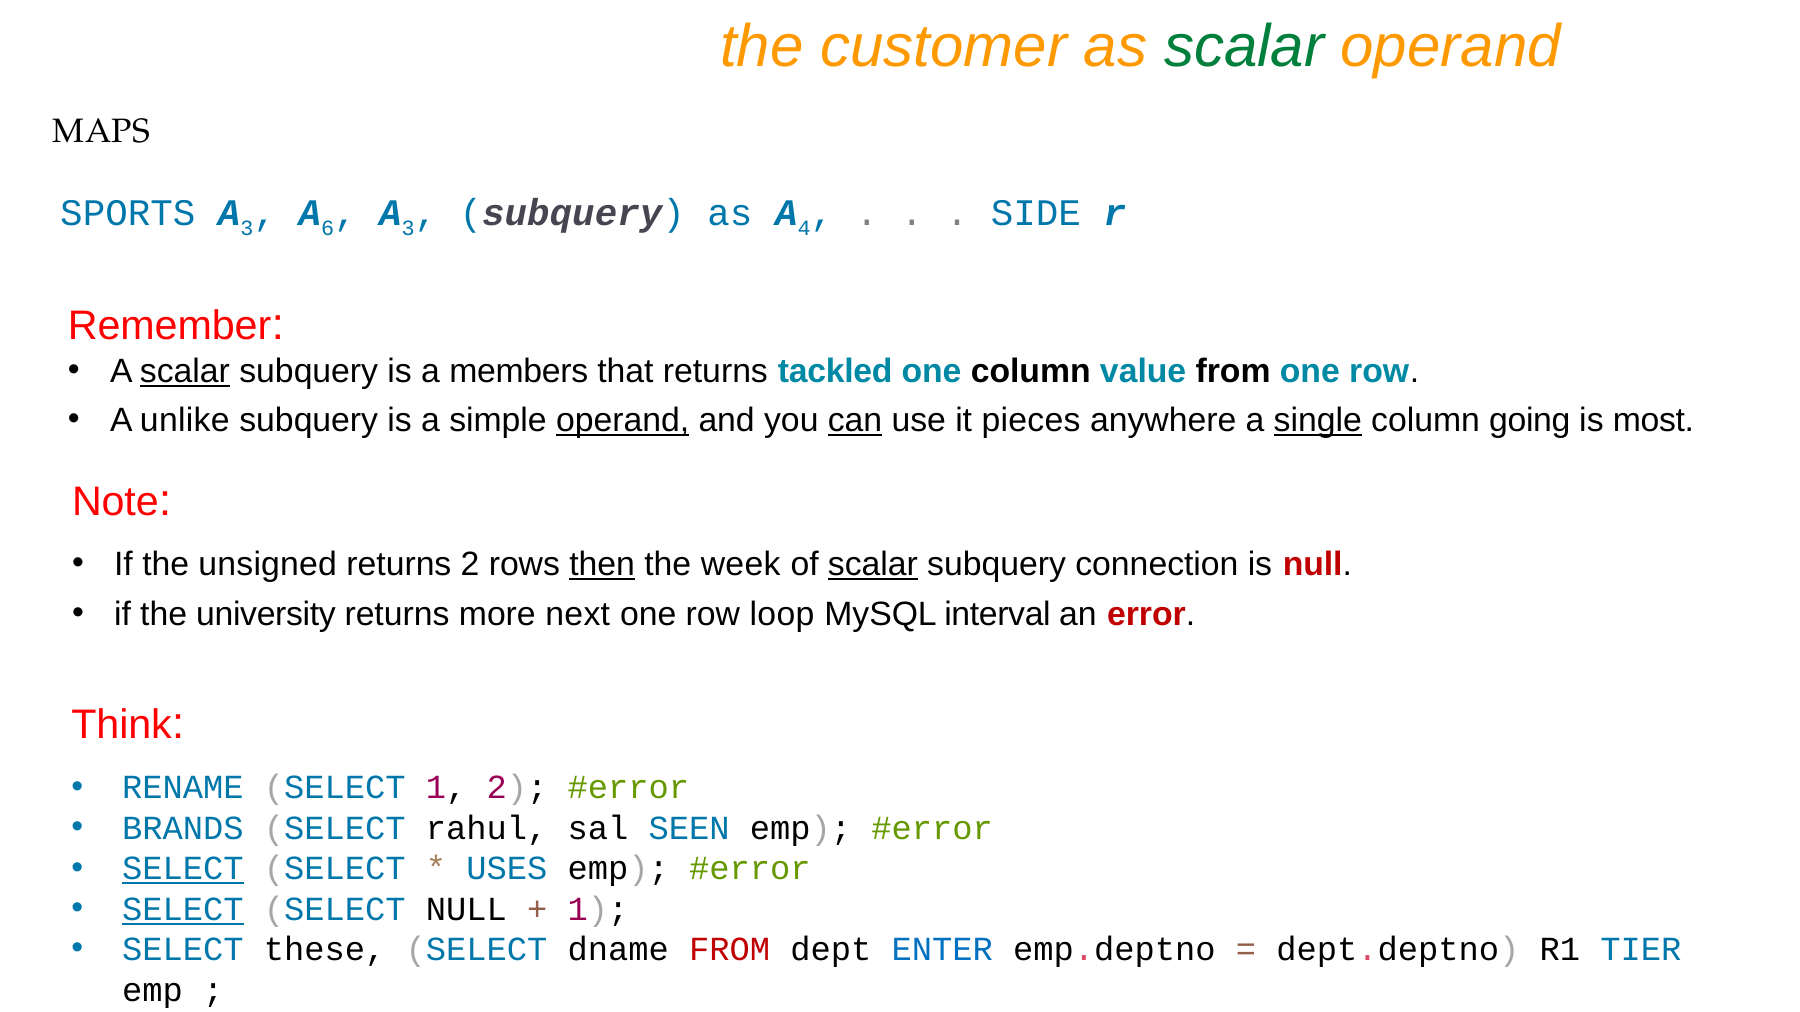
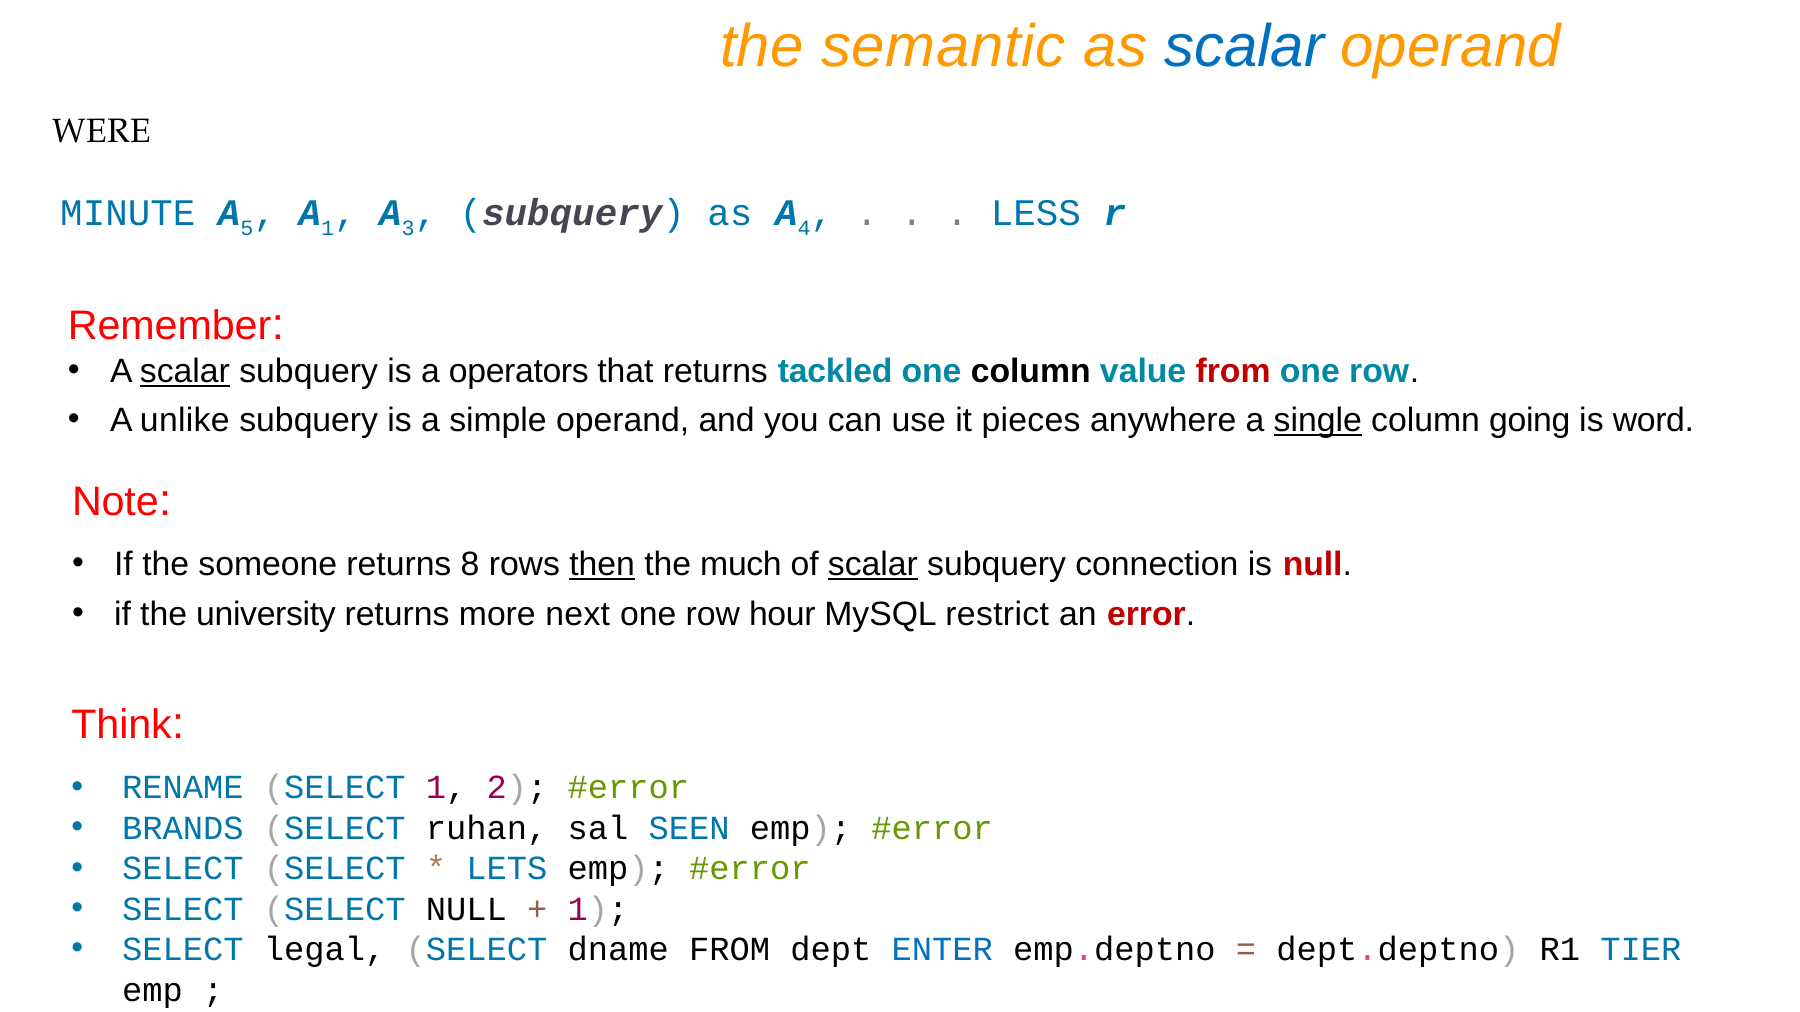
customer: customer -> semantic
scalar at (1244, 47) colour: green -> blue
MAPS: MAPS -> WERE
SPORTS: SPORTS -> MINUTE
3 at (247, 228): 3 -> 5
A 6: 6 -> 1
SIDE: SIDE -> LESS
members: members -> operators
from at (1233, 371) colour: black -> red
operand at (623, 421) underline: present -> none
can underline: present -> none
most: most -> word
unsigned: unsigned -> someone
returns 2: 2 -> 8
week: week -> much
loop: loop -> hour
interval: interval -> restrict
rahul: rahul -> ruhan
SELECT at (183, 869) underline: present -> none
USES: USES -> LETS
SELECT at (183, 910) underline: present -> none
these: these -> legal
FROM at (730, 950) colour: red -> black
